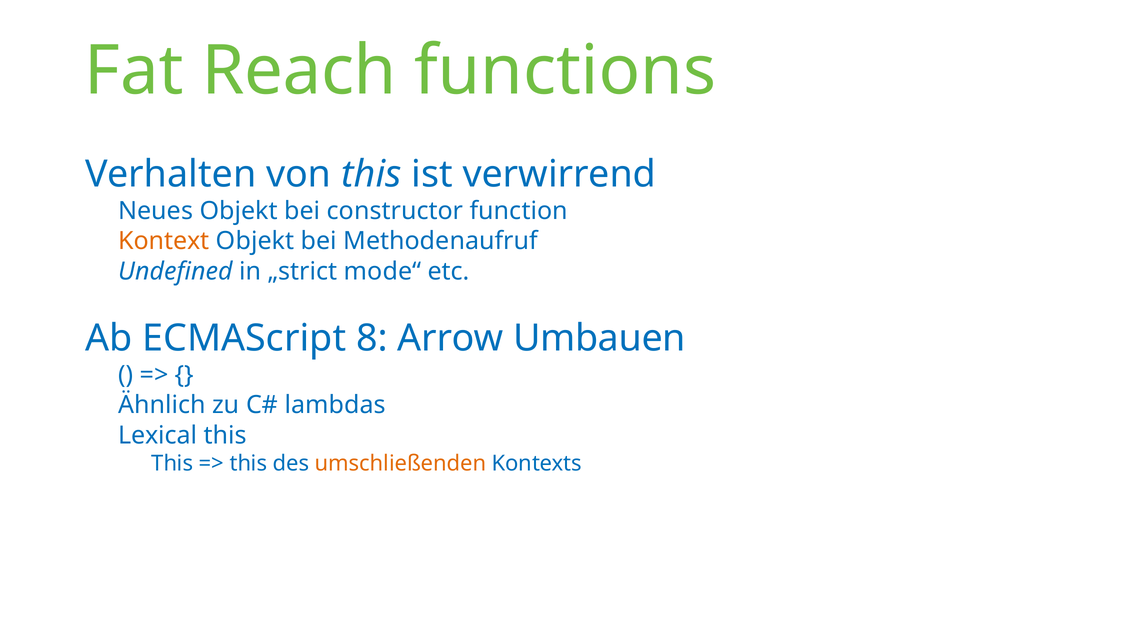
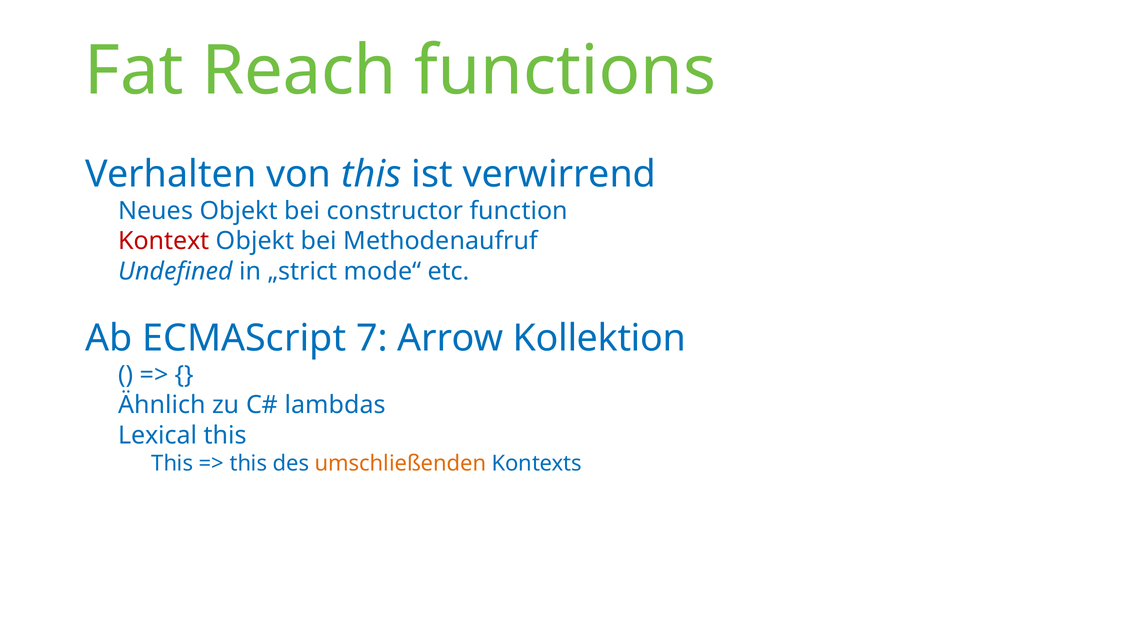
Kontext colour: orange -> red
8: 8 -> 7
Umbauen: Umbauen -> Kollektion
